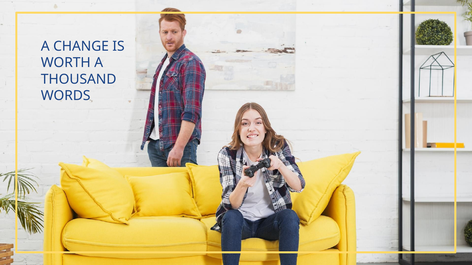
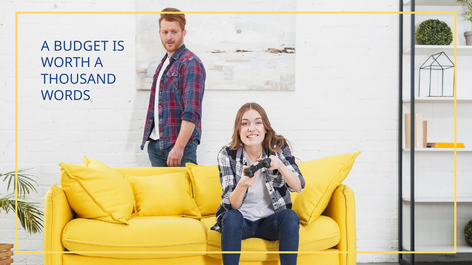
CHANGE: CHANGE -> BUDGET
